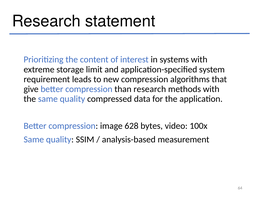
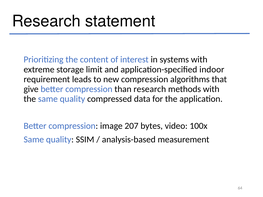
system: system -> indoor
628: 628 -> 207
